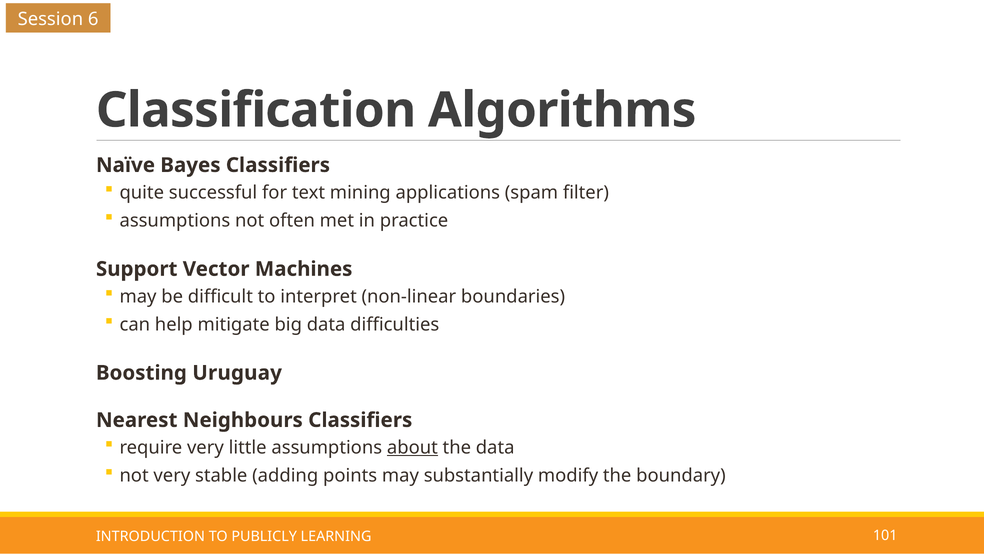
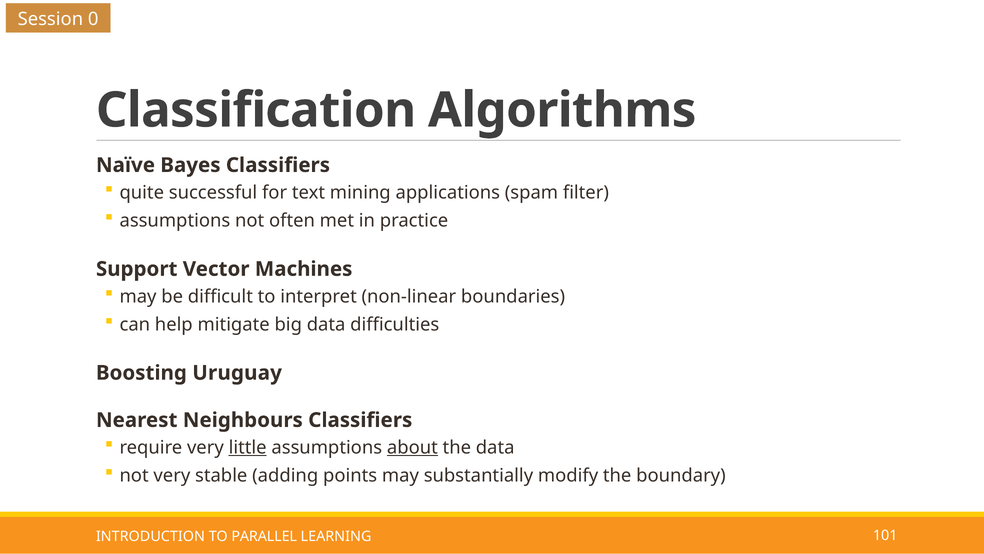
6: 6 -> 0
little underline: none -> present
PUBLICLY: PUBLICLY -> PARALLEL
